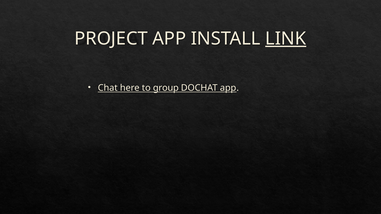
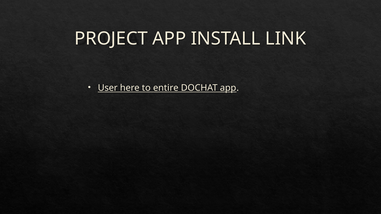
LINK underline: present -> none
Chat: Chat -> User
group: group -> entire
